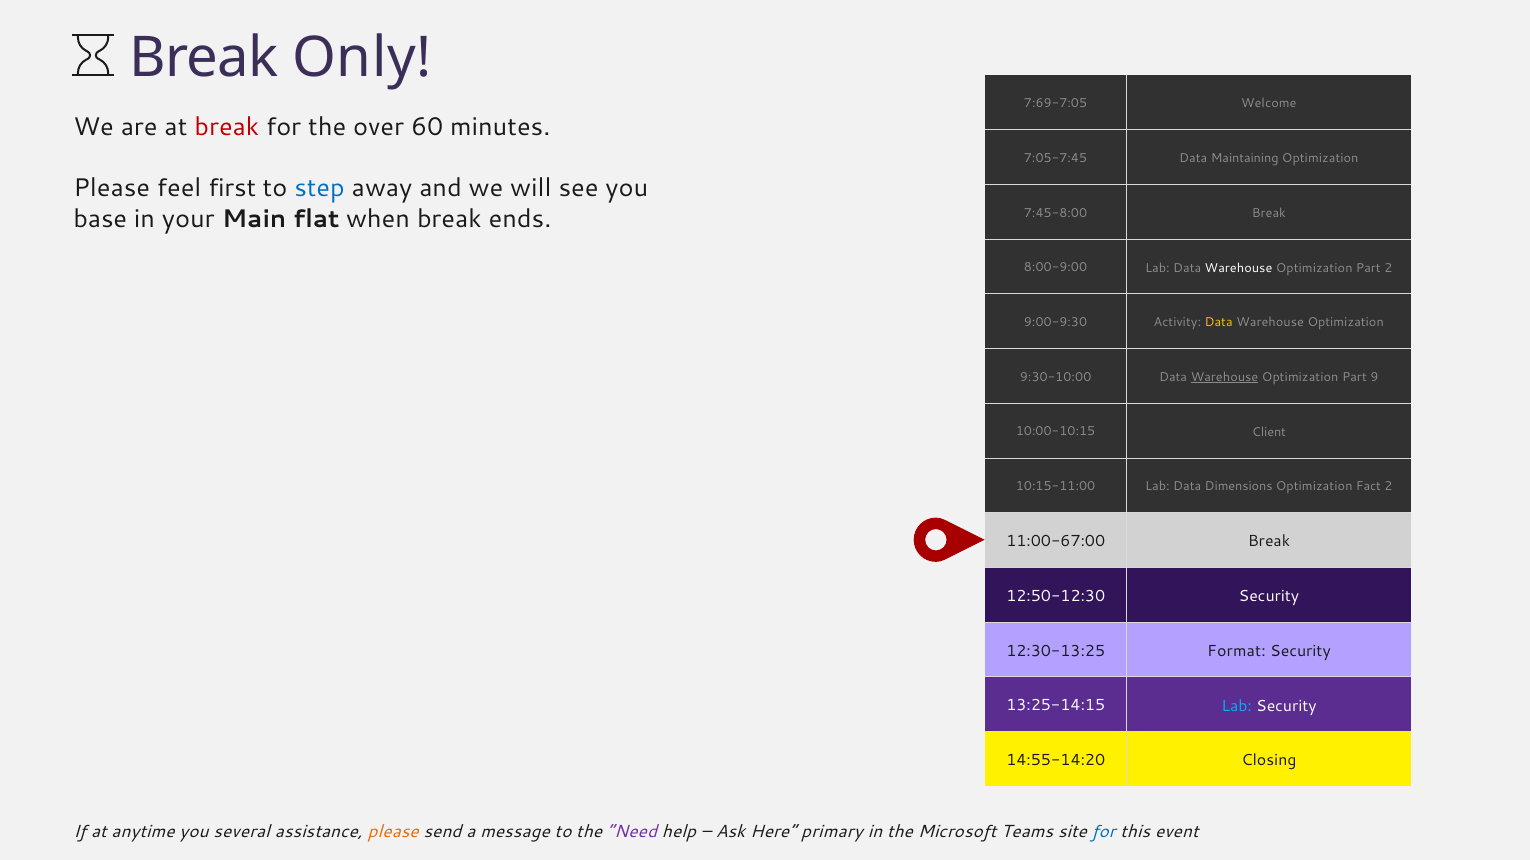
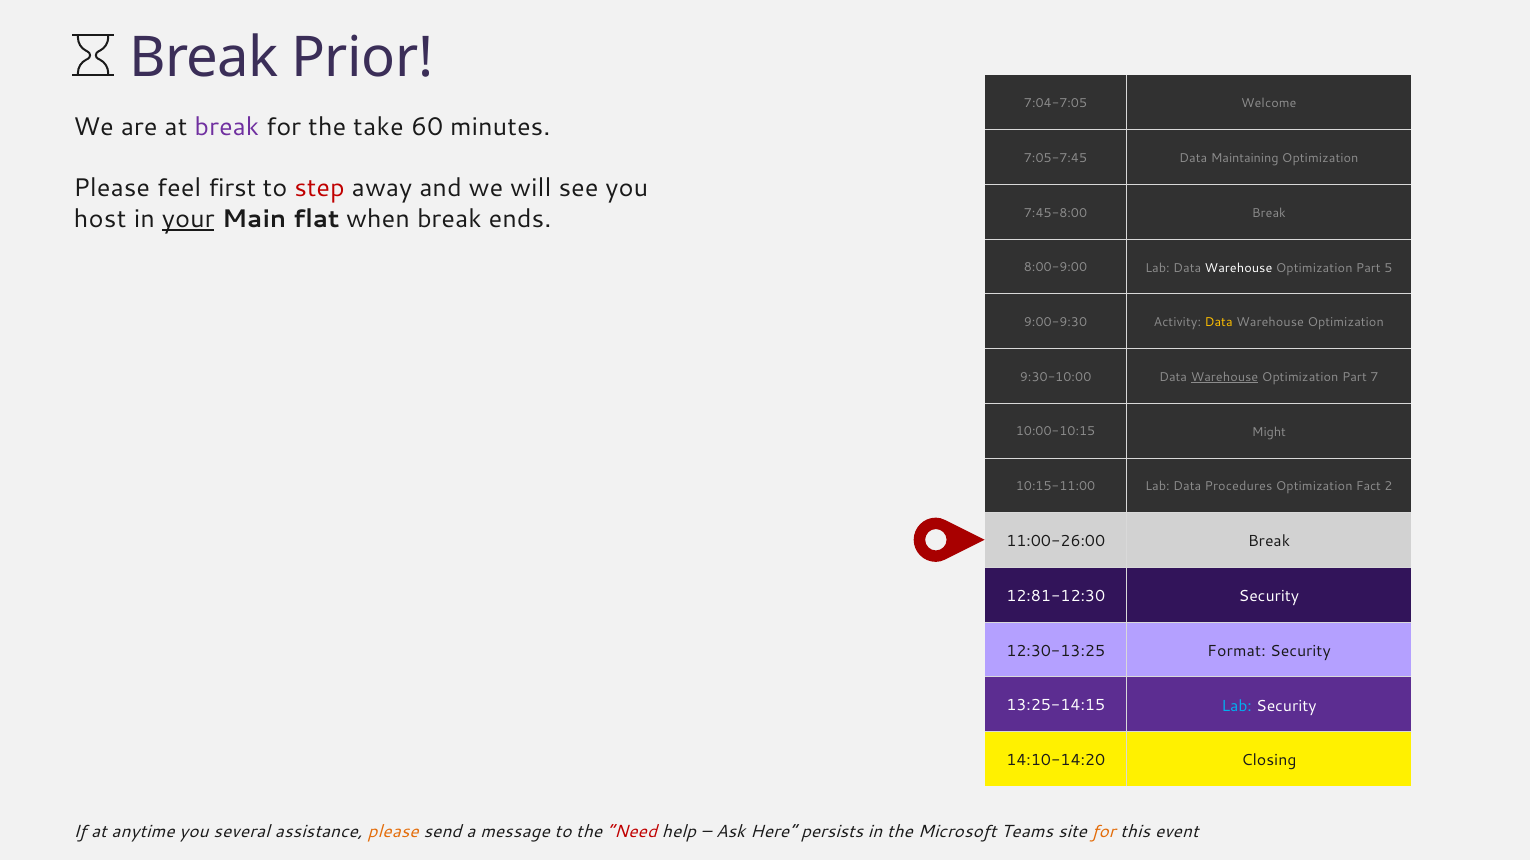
Only: Only -> Prior
7:69-7:05: 7:69-7:05 -> 7:04-7:05
break at (227, 128) colour: red -> purple
over: over -> take
step colour: blue -> red
base: base -> host
your underline: none -> present
Part 2: 2 -> 5
9: 9 -> 7
Client: Client -> Might
Dimensions: Dimensions -> Procedures
11:00-67:00: 11:00-67:00 -> 11:00-26:00
12:50-12:30: 12:50-12:30 -> 12:81-12:30
14:55-14:20: 14:55-14:20 -> 14:10-14:20
Need colour: purple -> red
primary: primary -> persists
for at (1104, 832) colour: blue -> orange
